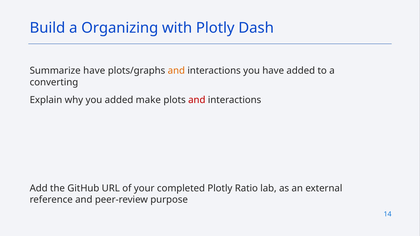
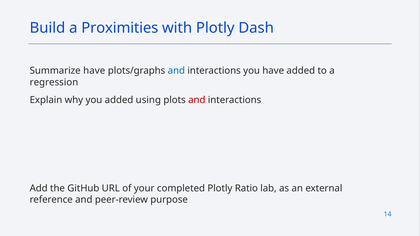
Organizing: Organizing -> Proximities
and at (176, 71) colour: orange -> blue
converting: converting -> regression
make: make -> using
